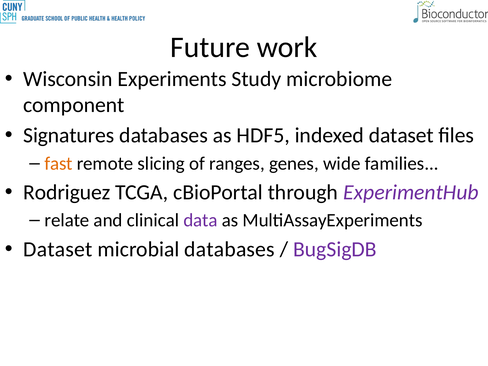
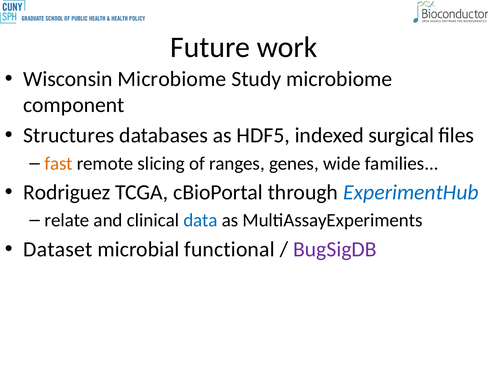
Wisconsin Experiments: Experiments -> Microbiome
Signatures: Signatures -> Structures
indexed dataset: dataset -> surgical
ExperimentHub colour: purple -> blue
data colour: purple -> blue
microbial databases: databases -> functional
